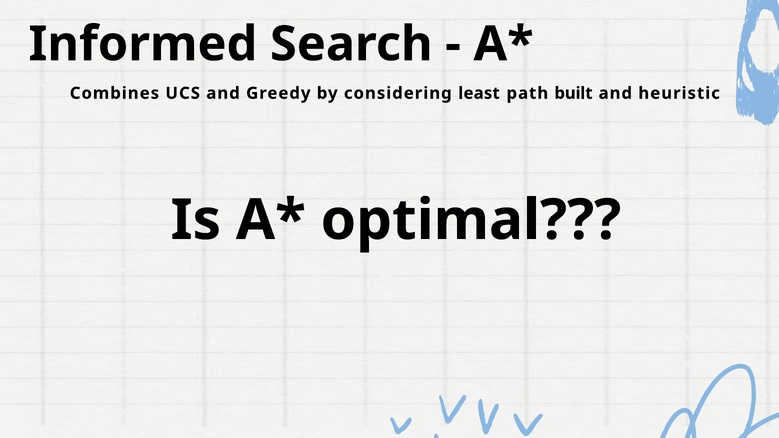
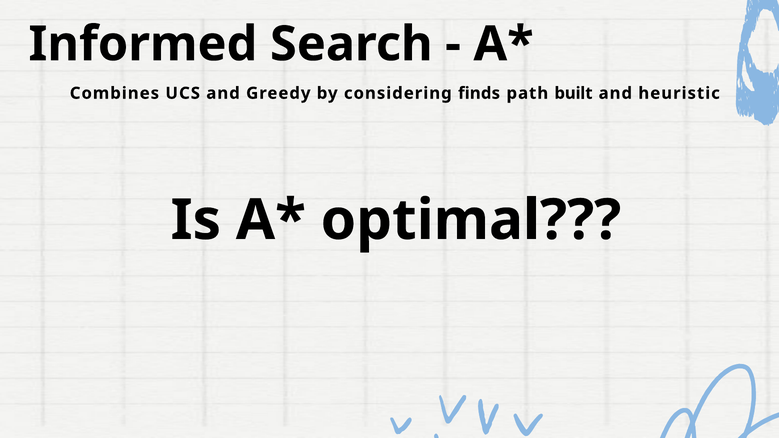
least: least -> finds
